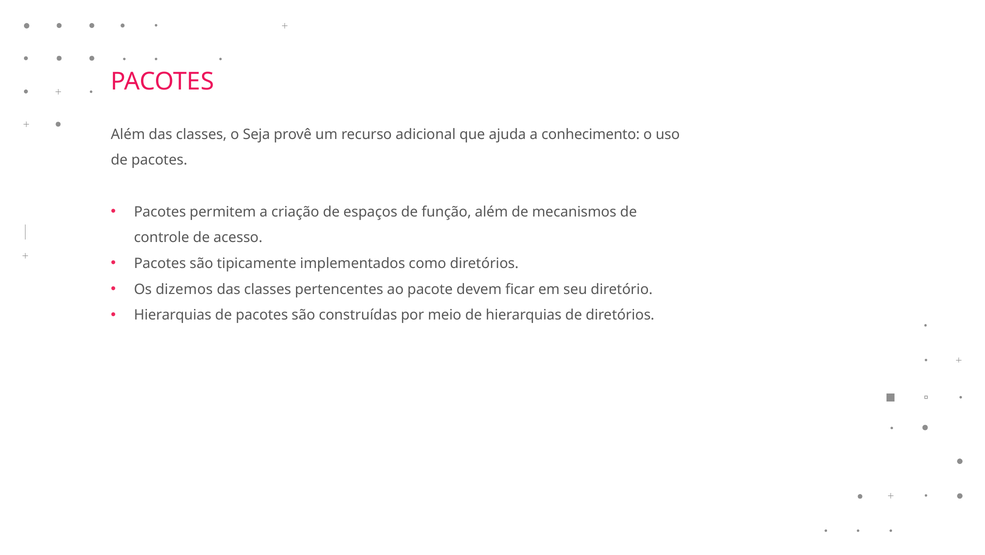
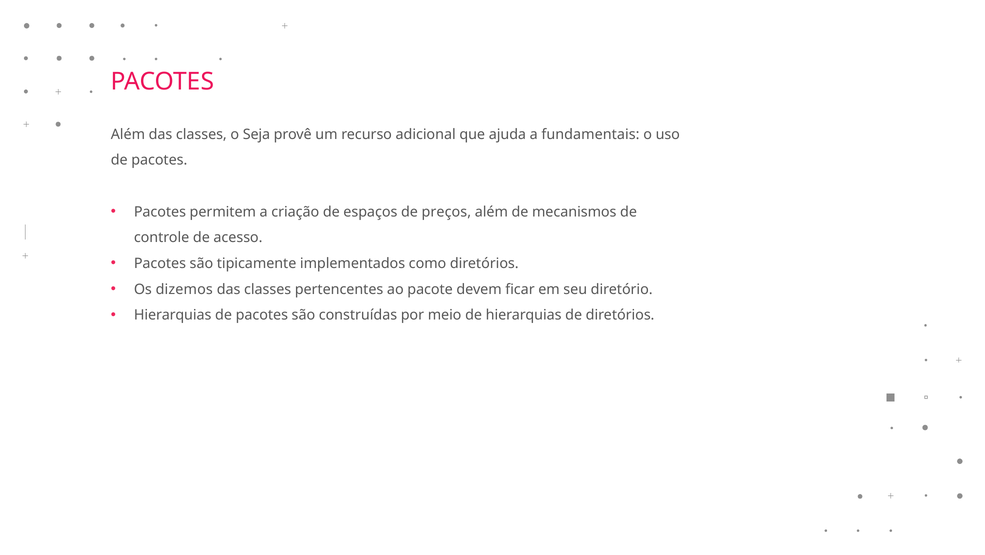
conhecimento: conhecimento -> fundamentais
função: função -> preços
